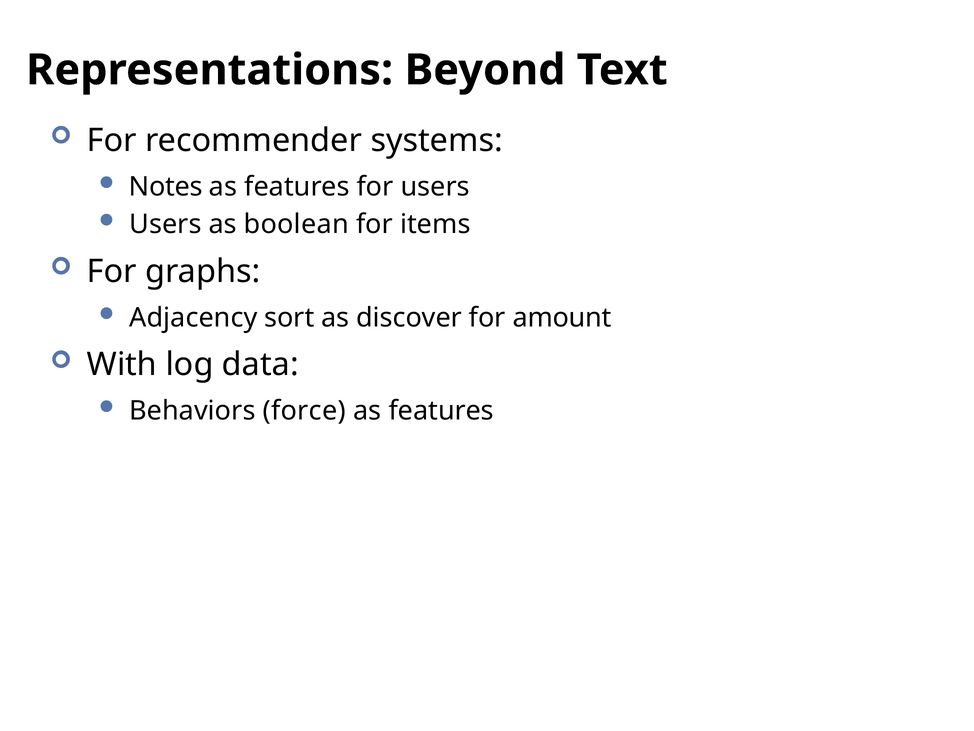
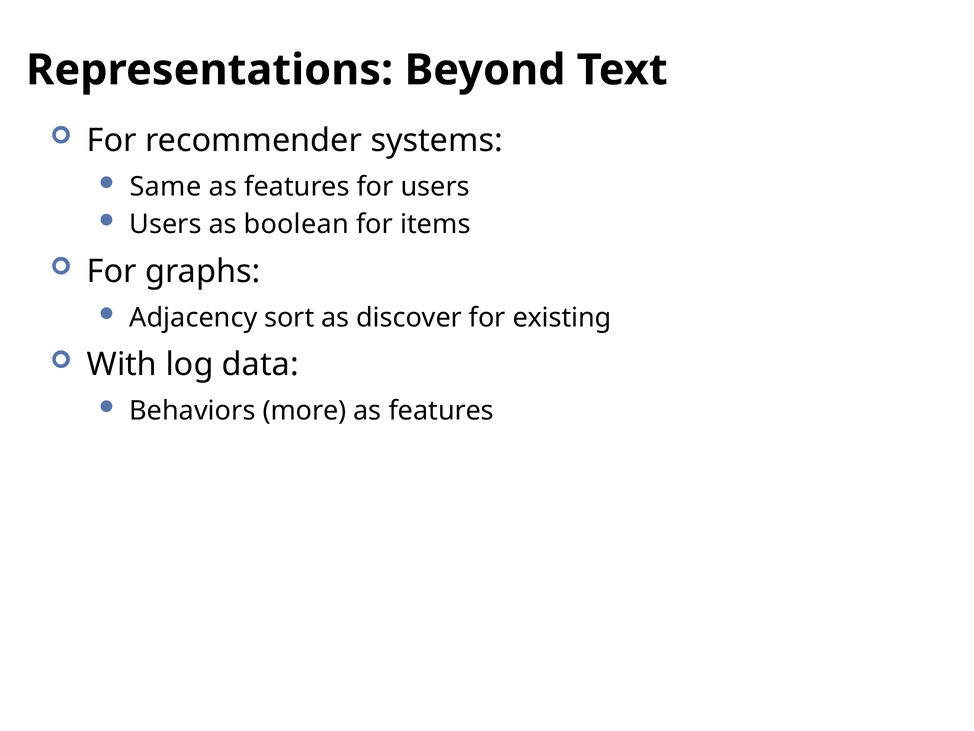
Notes: Notes -> Same
amount: amount -> existing
force: force -> more
